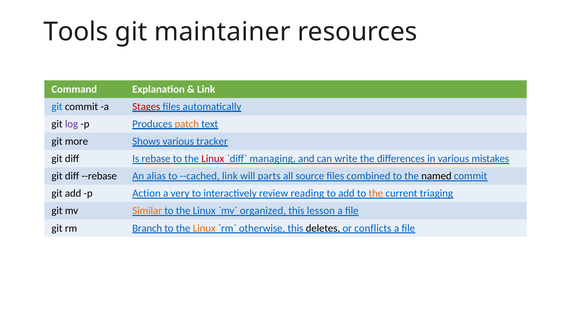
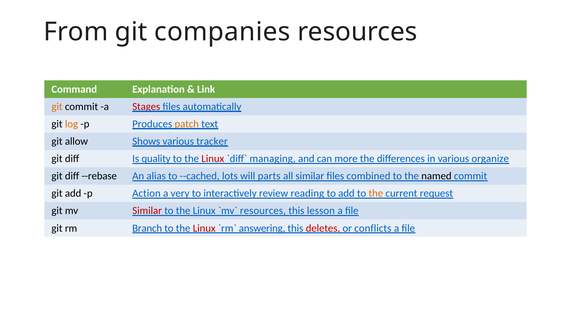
Tools: Tools -> From
maintainer: maintainer -> companies
git at (57, 107) colour: blue -> orange
log colour: purple -> orange
more: more -> allow
rebase: rebase -> quality
write: write -> more
mistakes: mistakes -> organize
--cached link: link -> lots
all source: source -> similar
triaging: triaging -> request
Similar at (147, 211) colour: orange -> red
organized at (263, 211): organized -> resources
Linux at (204, 228) colour: orange -> red
otherwise: otherwise -> answering
deletes colour: black -> red
